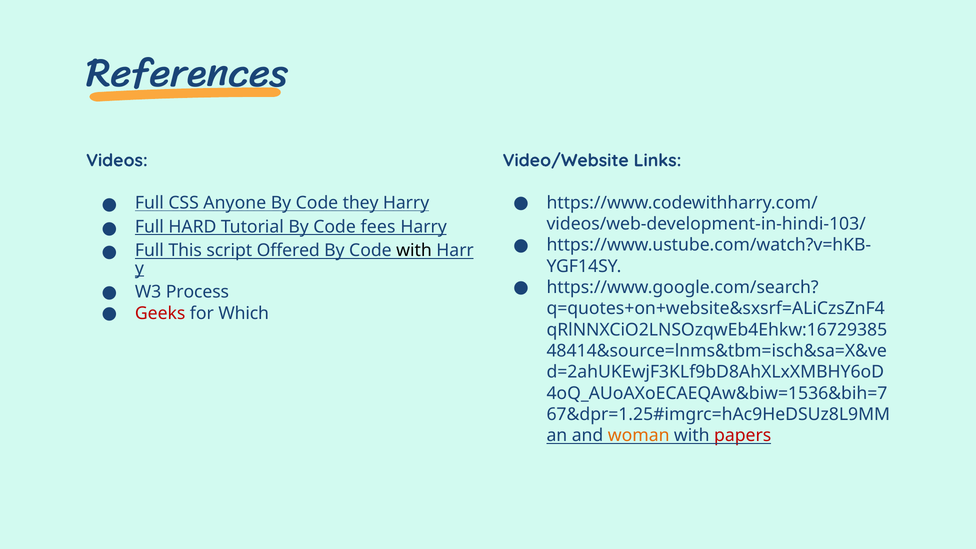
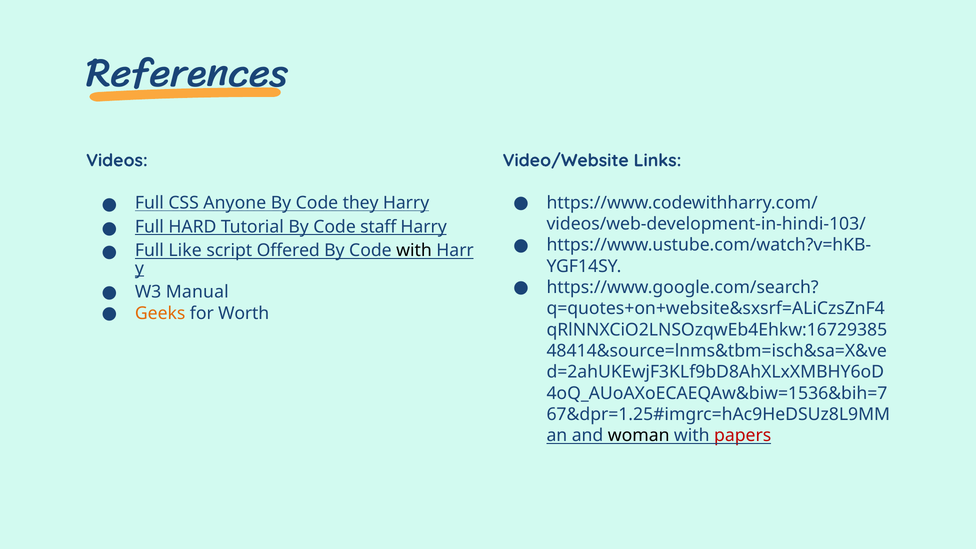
fees: fees -> staff
This: This -> Like
Process: Process -> Manual
Geeks colour: red -> orange
Which: Which -> Worth
woman colour: orange -> black
